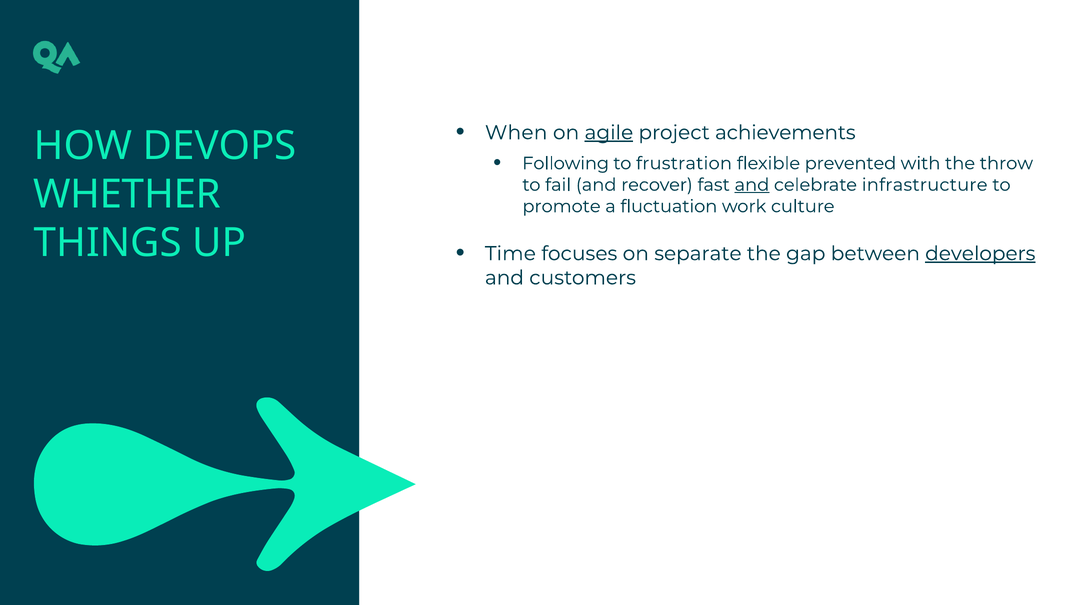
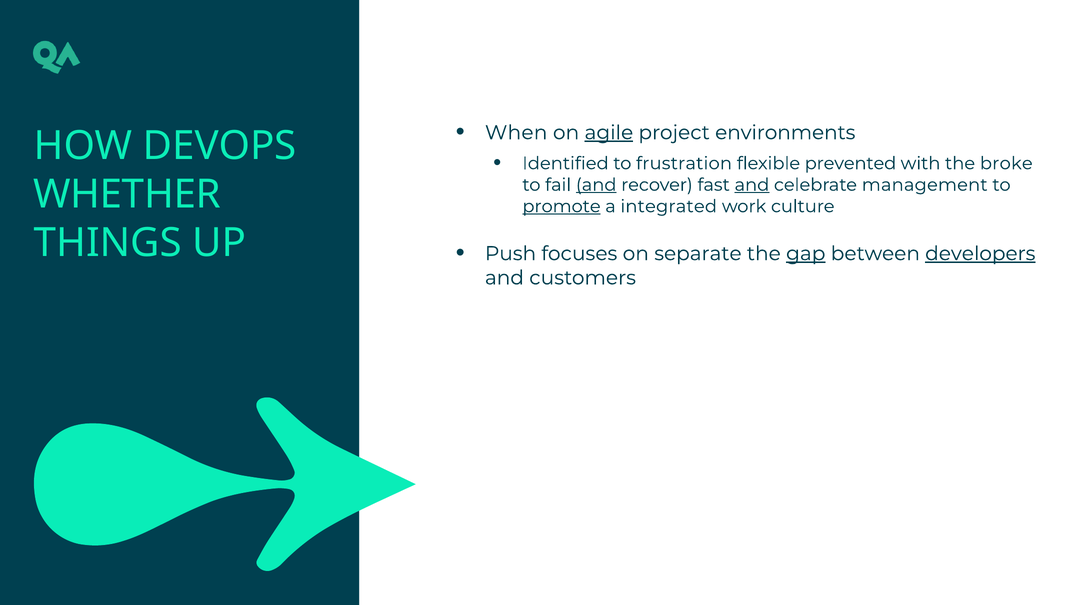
achievements: achievements -> environments
Following: Following -> Identified
throw: throw -> broke
and at (596, 185) underline: none -> present
infrastructure: infrastructure -> management
promote underline: none -> present
fluctuation: fluctuation -> integrated
Time: Time -> Push
gap underline: none -> present
